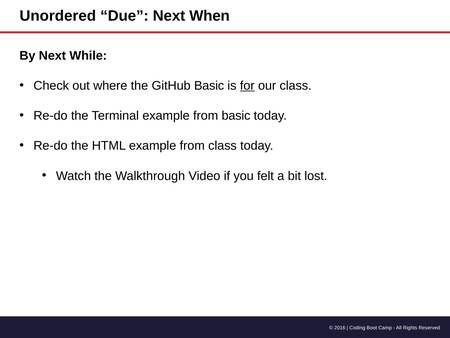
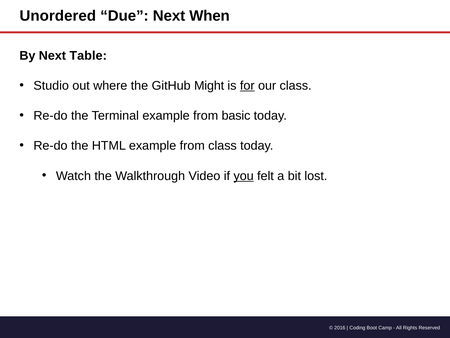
While: While -> Table
Check: Check -> Studio
GitHub Basic: Basic -> Might
you underline: none -> present
